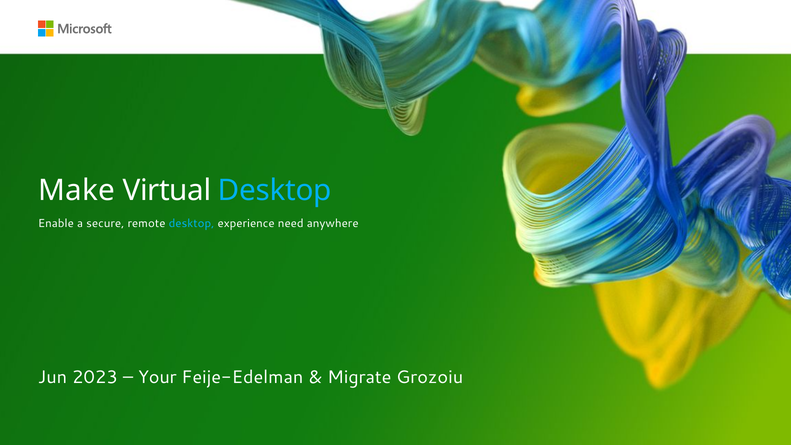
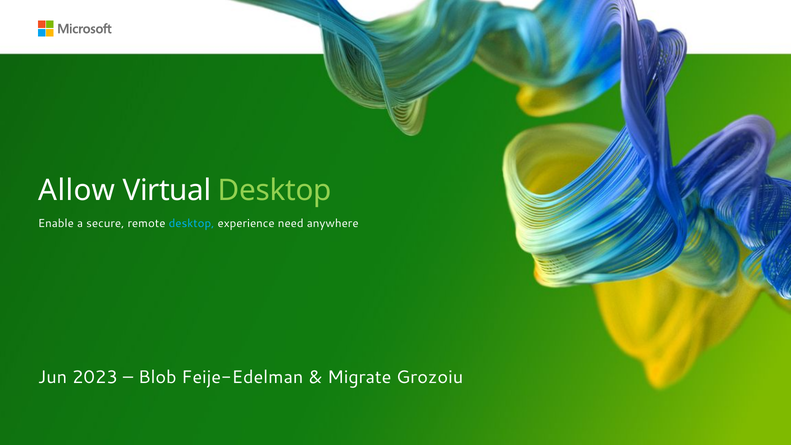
Make: Make -> Allow
Desktop at (275, 190) colour: light blue -> light green
Your: Your -> Blob
